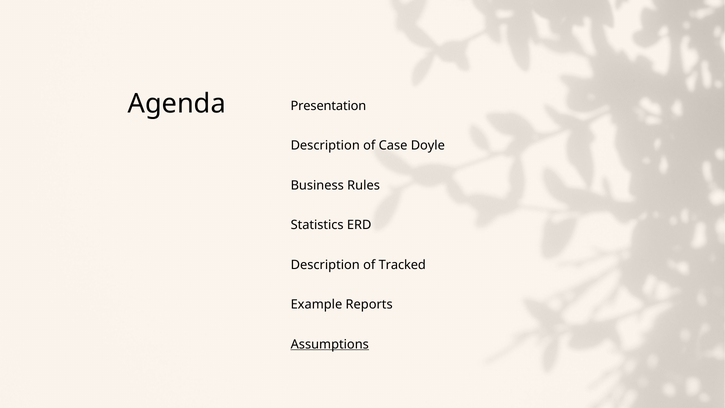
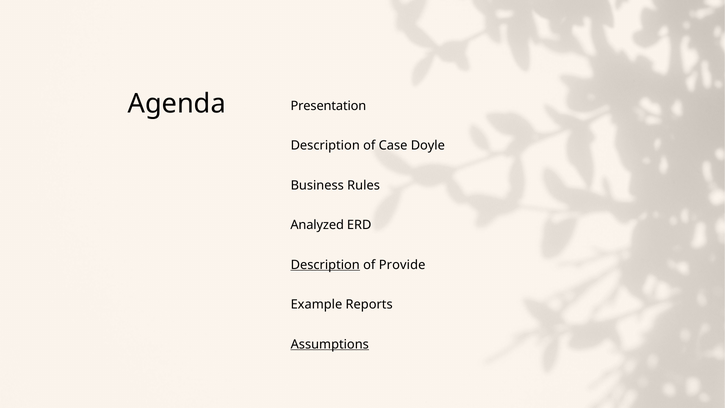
Statistics: Statistics -> Analyzed
Description at (325, 265) underline: none -> present
Tracked: Tracked -> Provide
